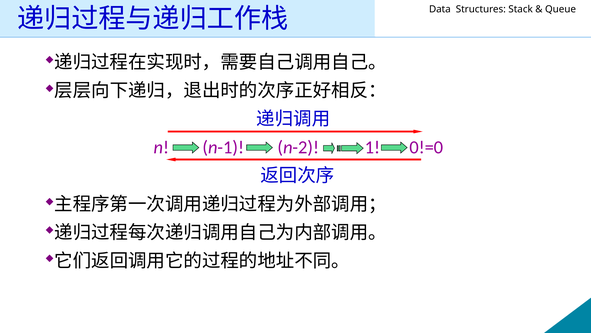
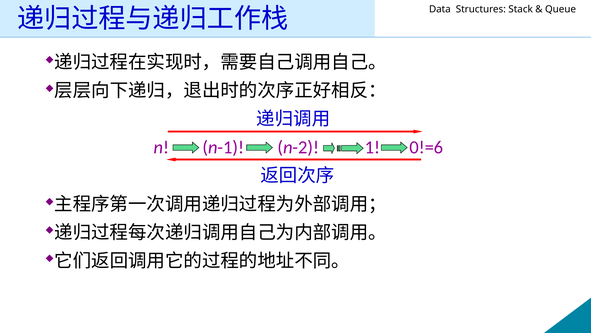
0!=0: 0!=0 -> 0!=6
